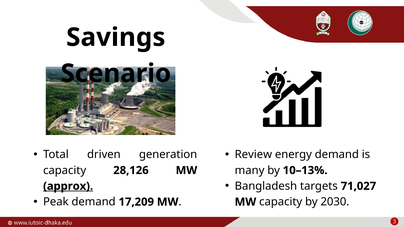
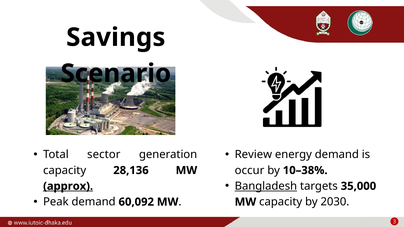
driven: driven -> sector
28,126: 28,126 -> 28,136
many: many -> occur
10–13%: 10–13% -> 10–38%
Bangladesh underline: none -> present
71,027: 71,027 -> 35,000
17,209: 17,209 -> 60,092
